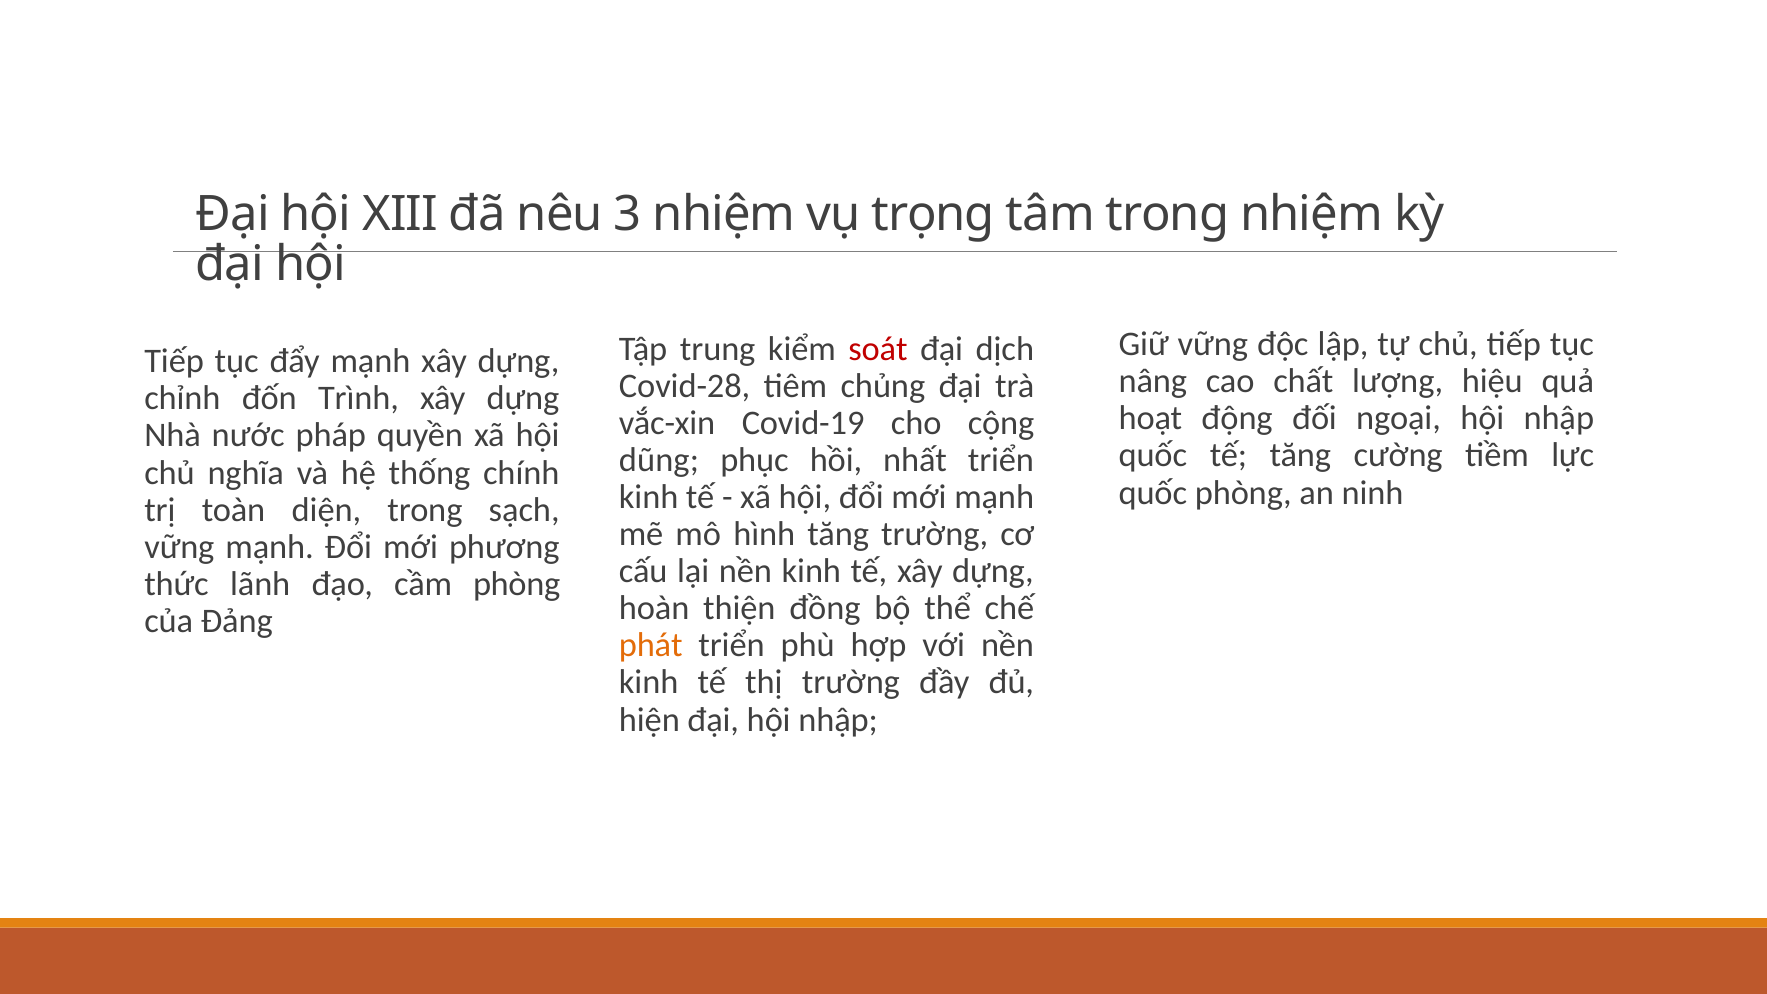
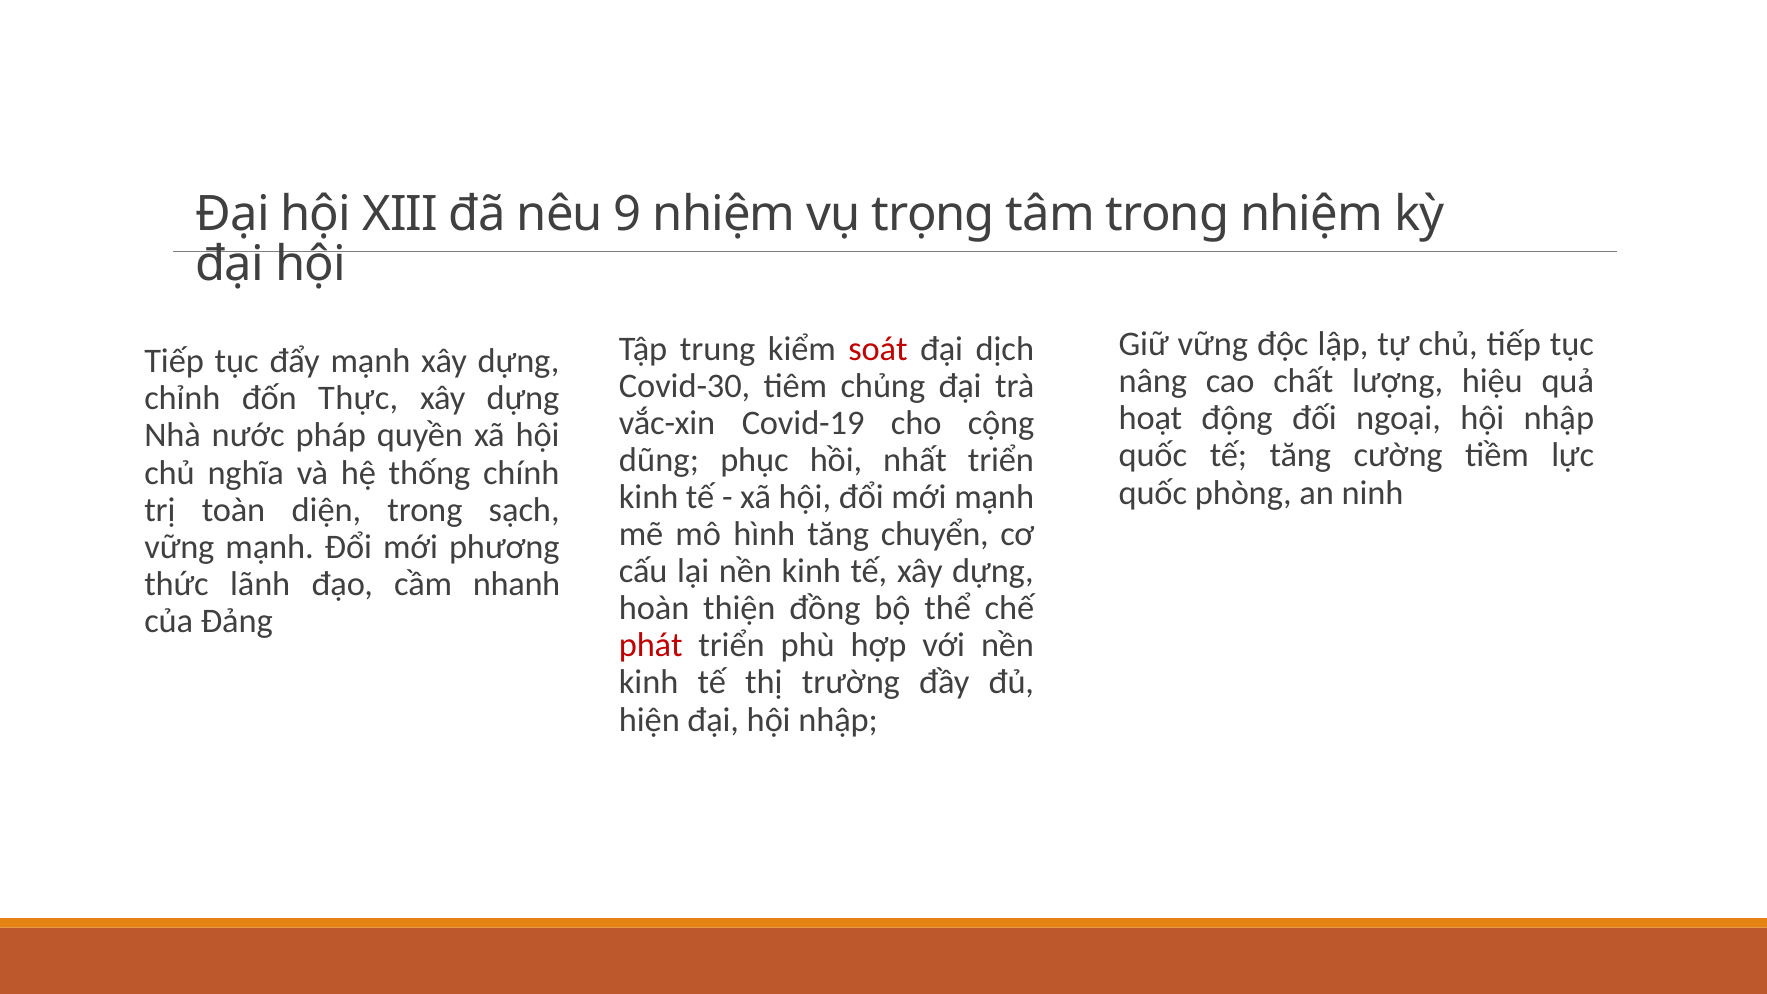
3: 3 -> 9
Covid-28: Covid-28 -> Covid-30
Trình: Trình -> Thực
tăng trường: trường -> chuyển
cầm phòng: phòng -> nhanh
phát colour: orange -> red
